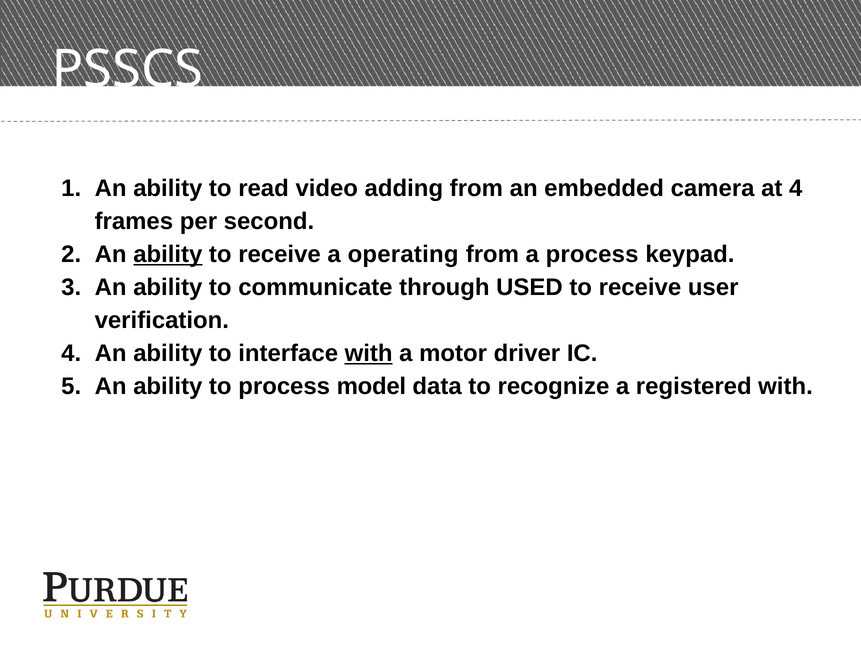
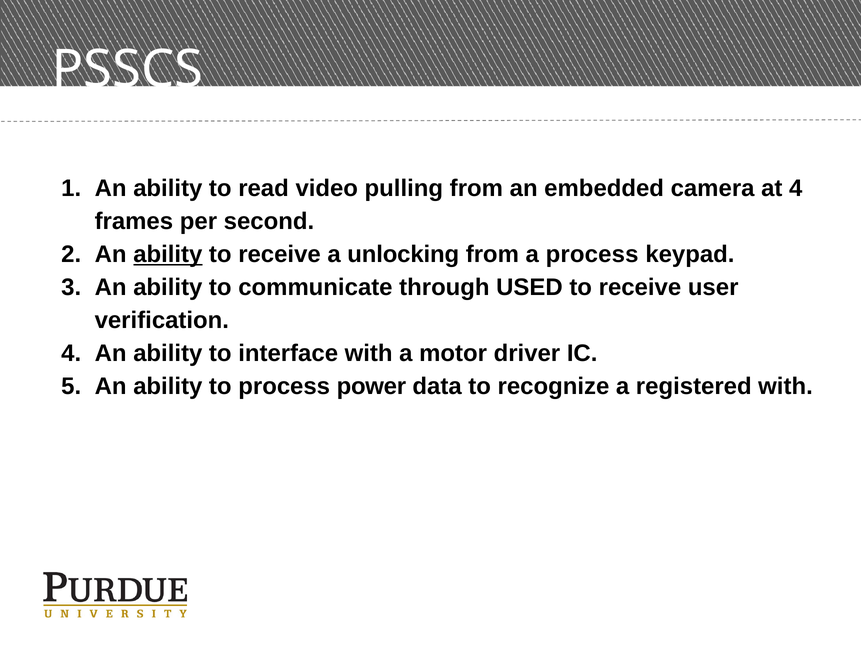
adding: adding -> pulling
operating: operating -> unlocking
with at (369, 353) underline: present -> none
model: model -> power
